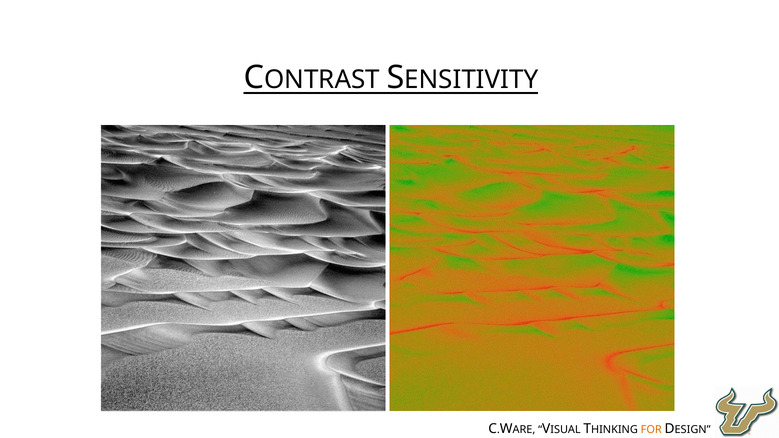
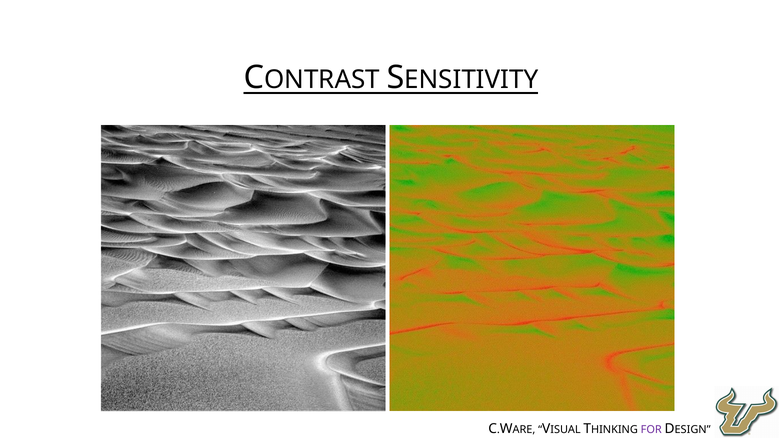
FOR colour: orange -> purple
